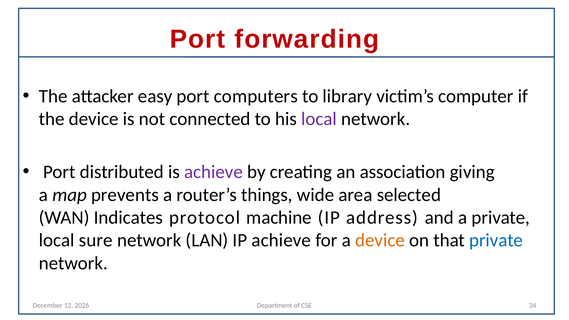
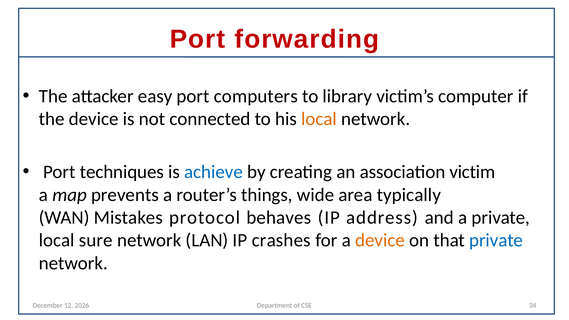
local at (319, 119) colour: purple -> orange
distributed: distributed -> techniques
achieve at (214, 172) colour: purple -> blue
giving: giving -> victim
selected: selected -> typically
Indicates: Indicates -> Mistakes
machine: machine -> behaves
IP achieve: achieve -> crashes
